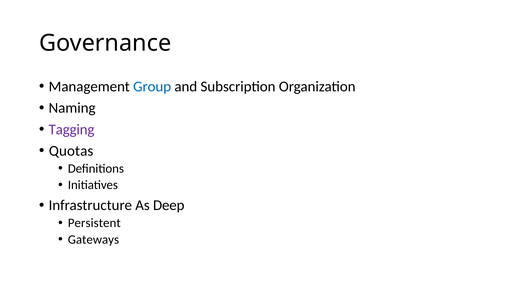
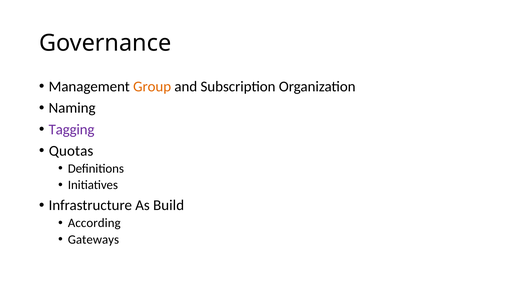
Group colour: blue -> orange
Deep: Deep -> Build
Persistent: Persistent -> According
